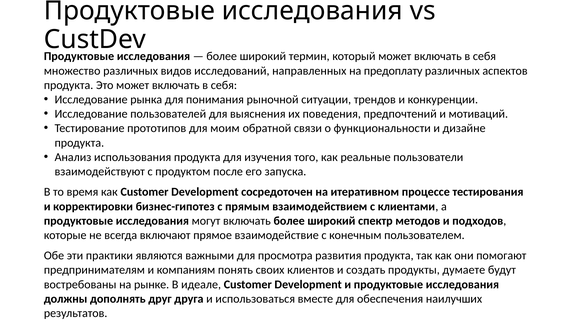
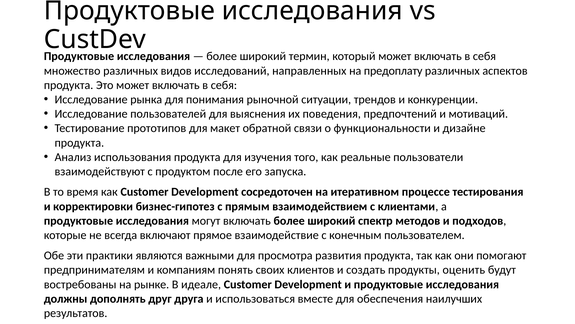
моим: моим -> макет
думаете: думаете -> оценить
